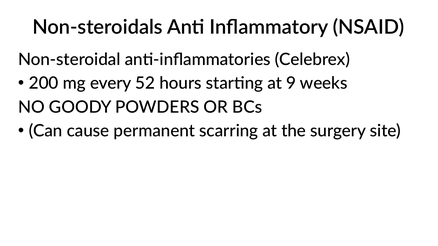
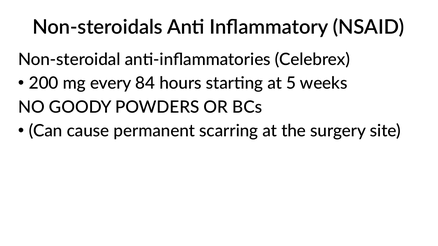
52: 52 -> 84
9: 9 -> 5
